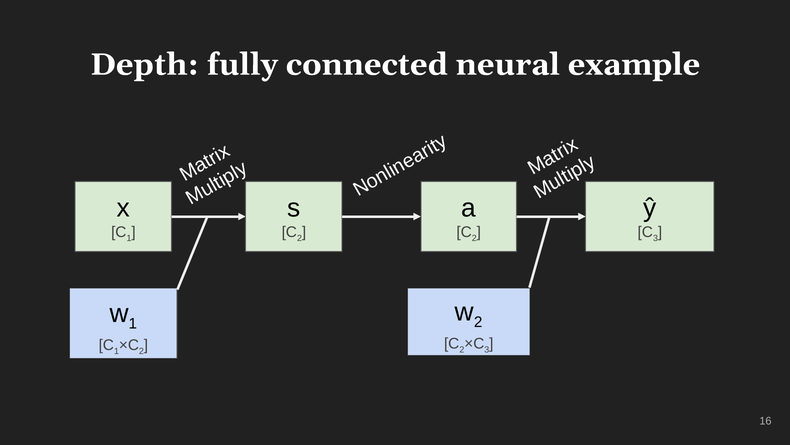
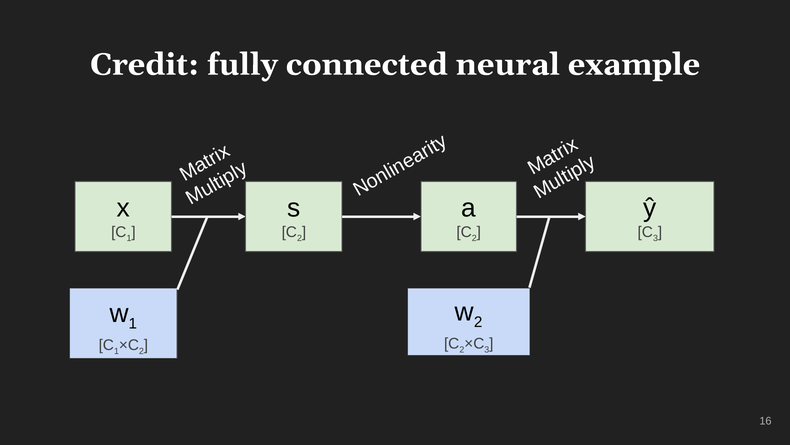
Depth: Depth -> Credit
